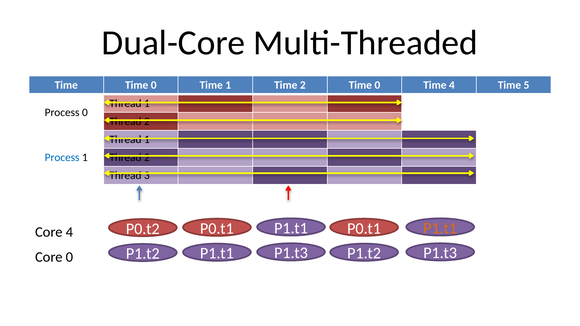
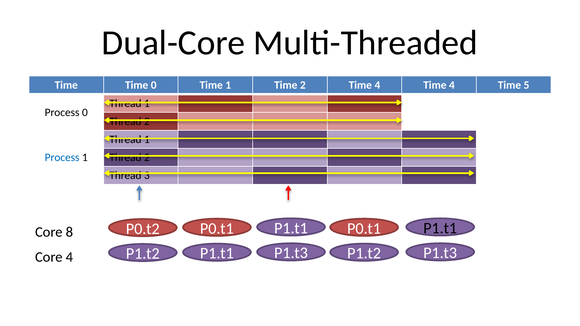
2 Time 0: 0 -> 4
P1.t1 at (440, 228) colour: orange -> black
Core 4: 4 -> 8
Core 0: 0 -> 4
